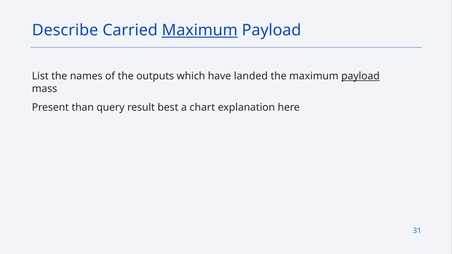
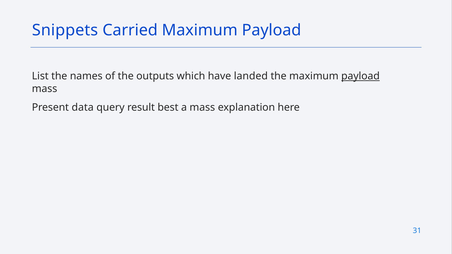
Describe: Describe -> Snippets
Maximum at (200, 30) underline: present -> none
than: than -> data
a chart: chart -> mass
